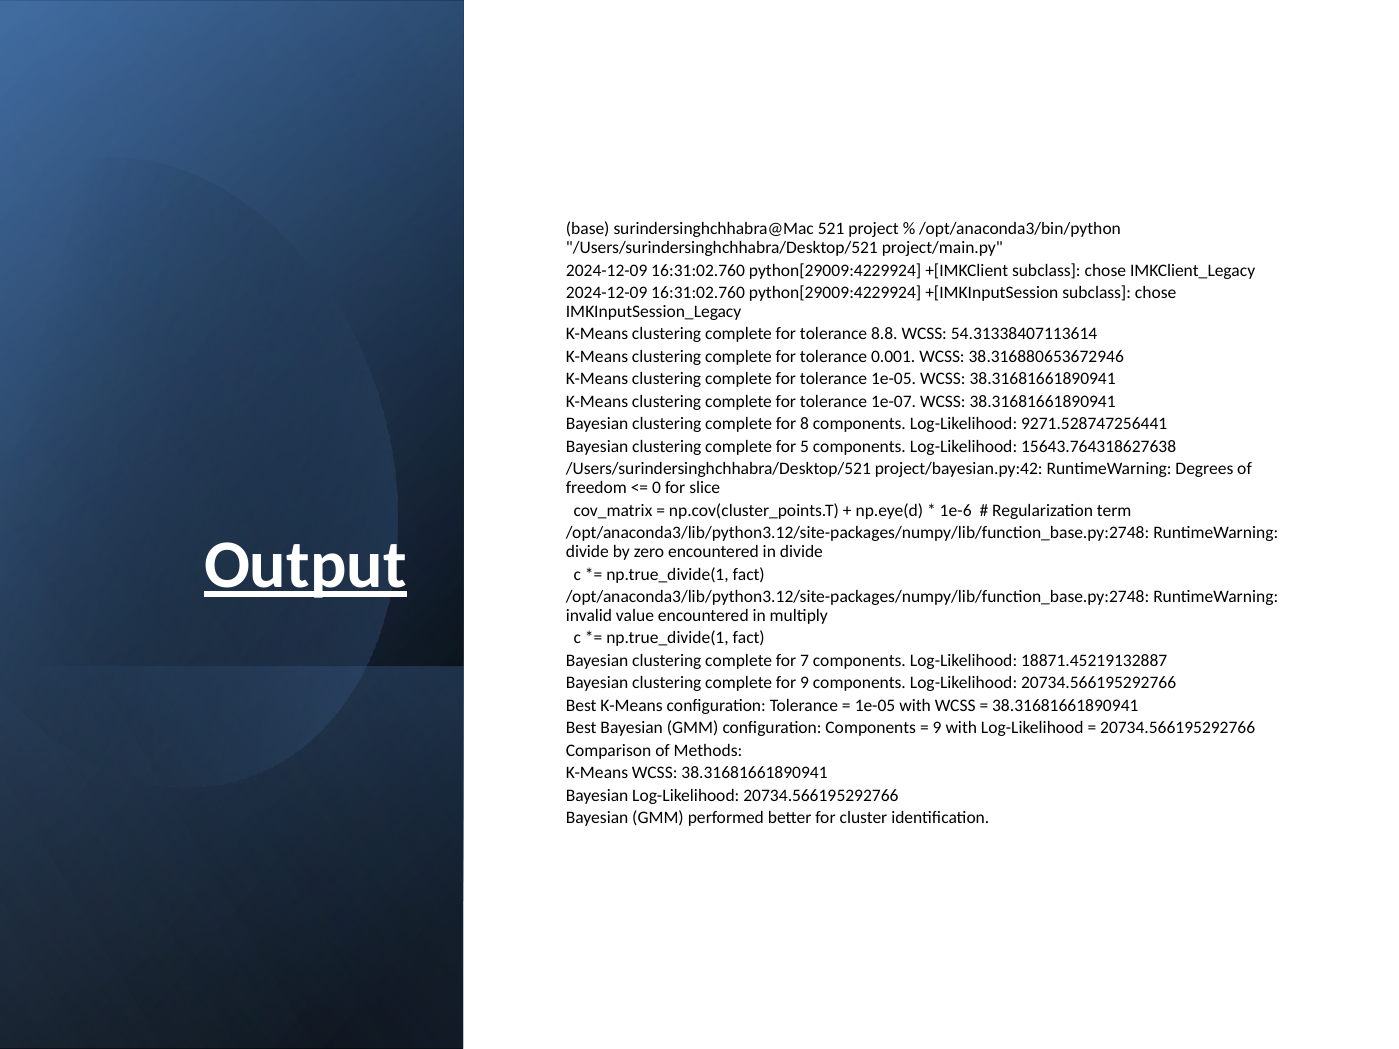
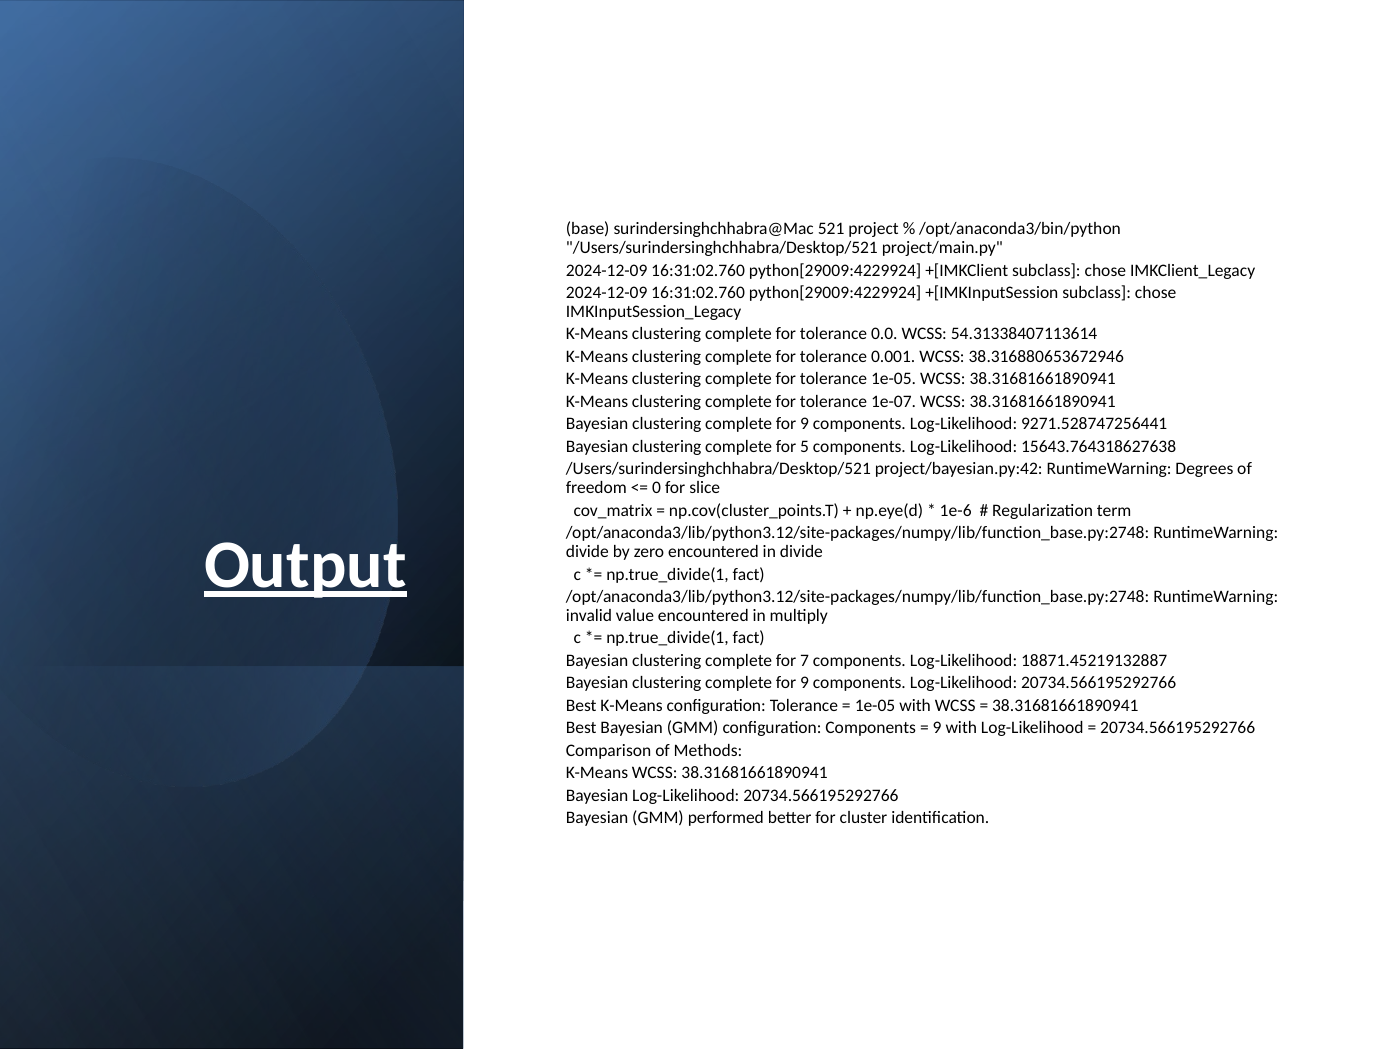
8.8: 8.8 -> 0.0
8 at (805, 424): 8 -> 9
